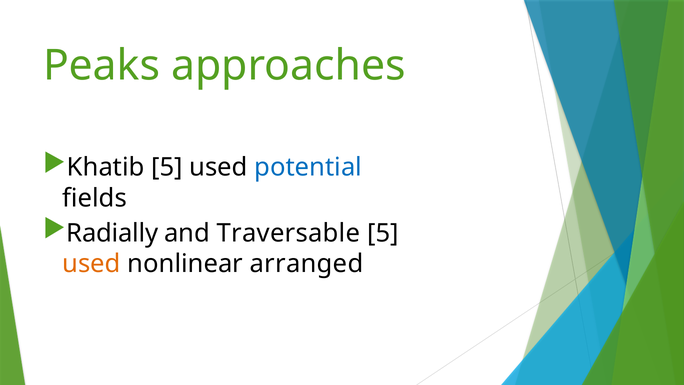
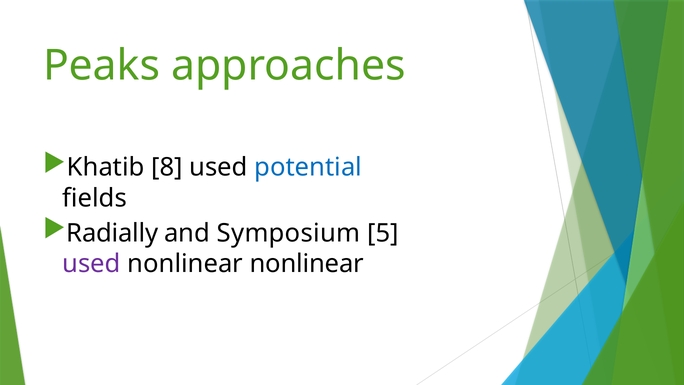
Khatib 5: 5 -> 8
Traversable: Traversable -> Symposium
used at (92, 264) colour: orange -> purple
nonlinear arranged: arranged -> nonlinear
